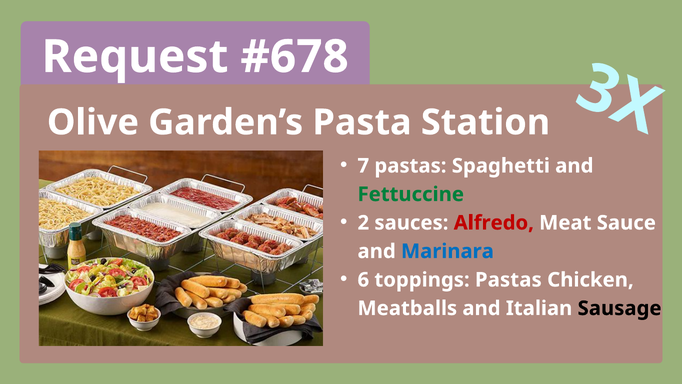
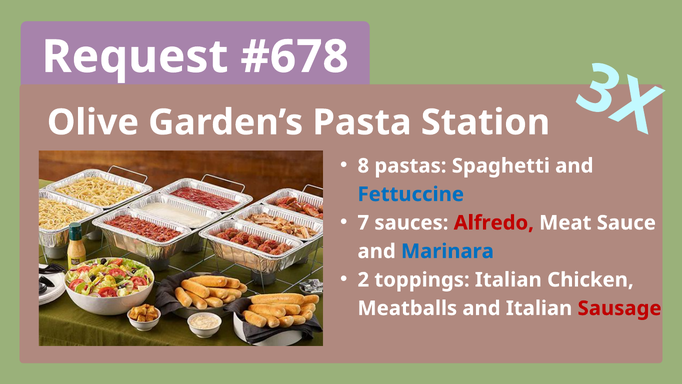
7: 7 -> 8
Fettuccine colour: green -> blue
2: 2 -> 7
6: 6 -> 2
toppings Pastas: Pastas -> Italian
Sausage colour: black -> red
